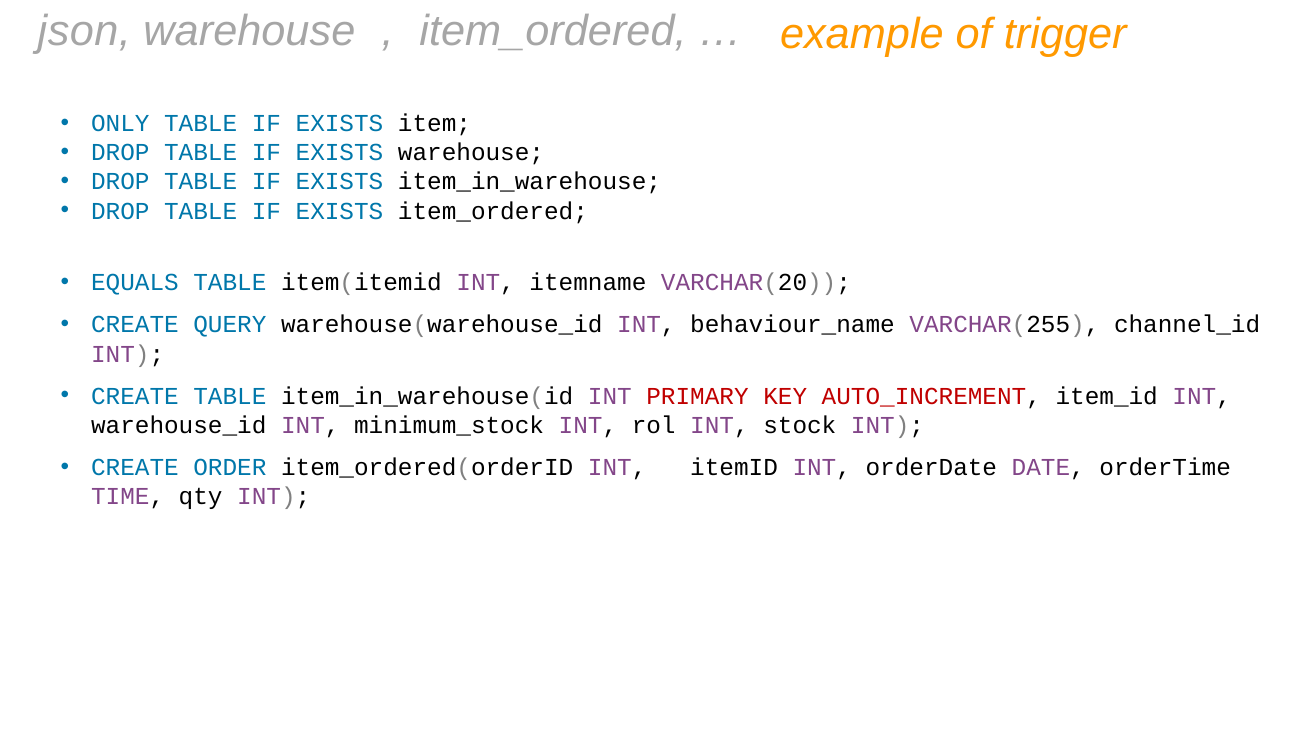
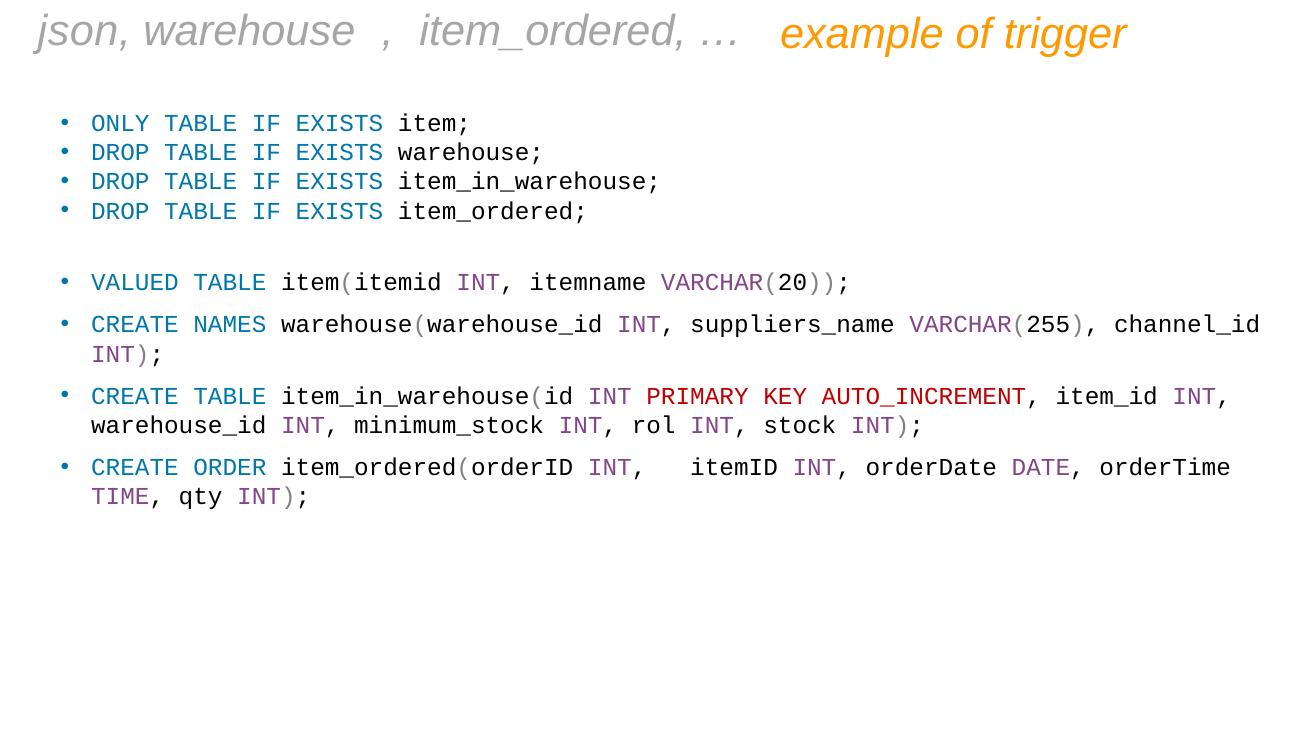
EQUALS: EQUALS -> VALUED
QUERY: QUERY -> NAMES
behaviour_name: behaviour_name -> suppliers_name
